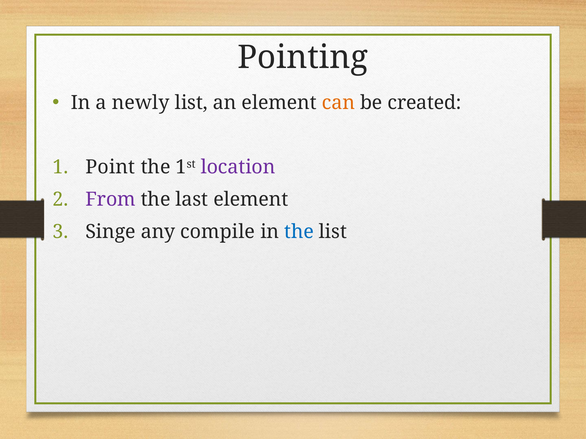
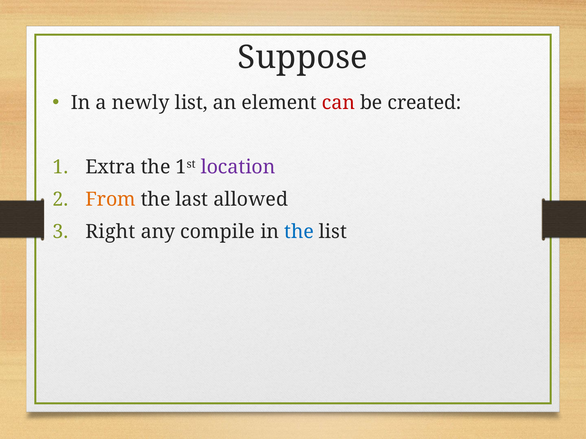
Pointing: Pointing -> Suppose
can colour: orange -> red
Point: Point -> Extra
From colour: purple -> orange
last element: element -> allowed
Singe: Singe -> Right
